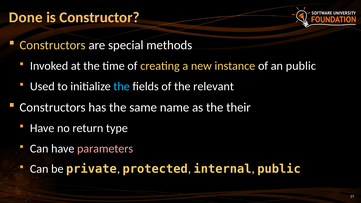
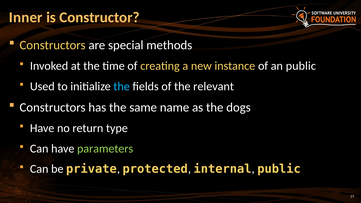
Done: Done -> Inner
their: their -> dogs
parameters colour: pink -> light green
